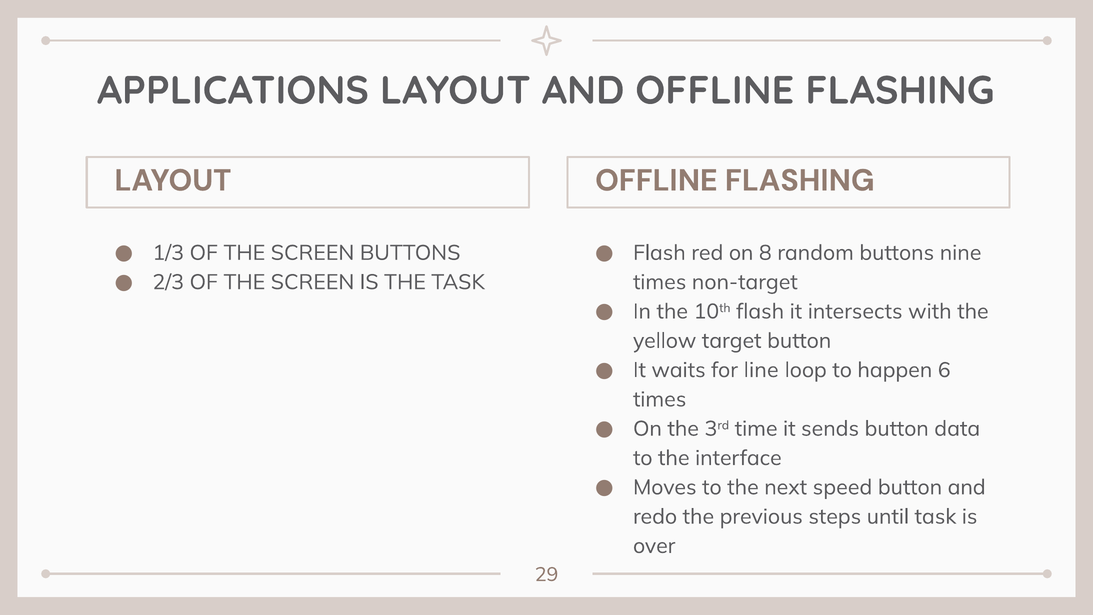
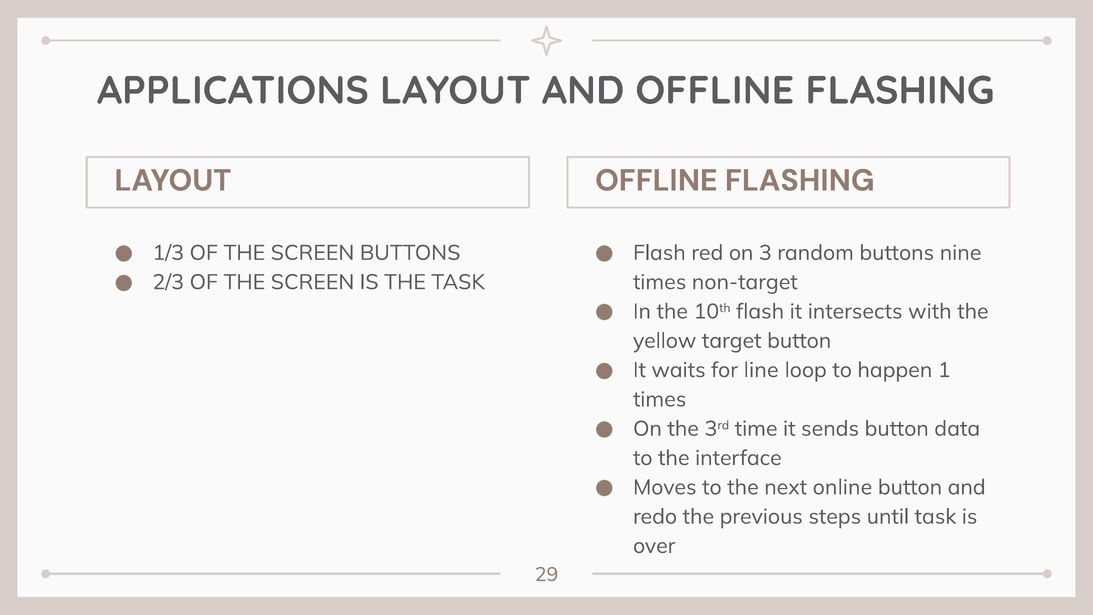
8: 8 -> 3
6: 6 -> 1
speed: speed -> online
